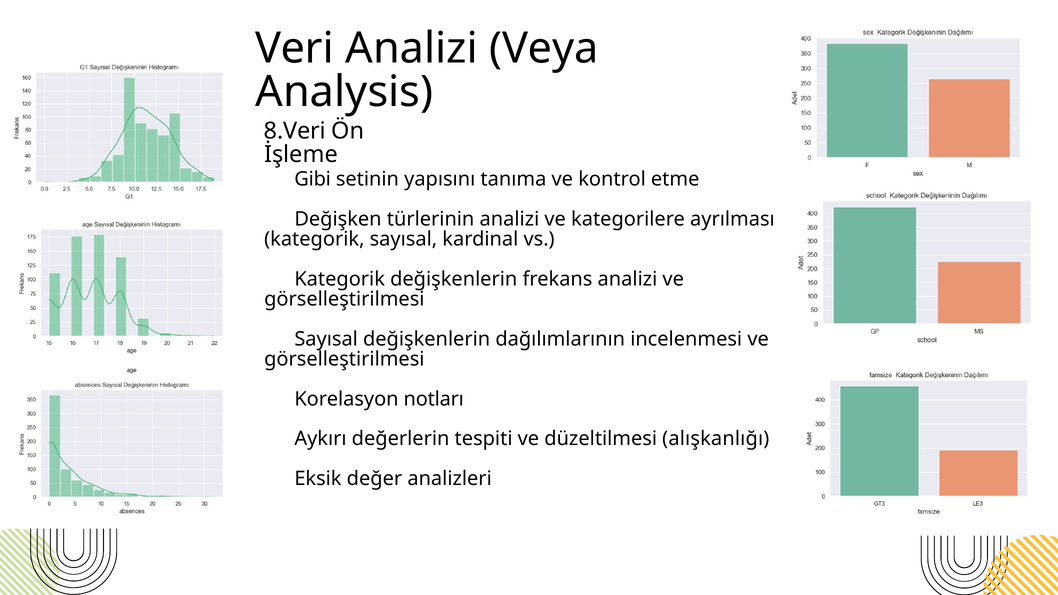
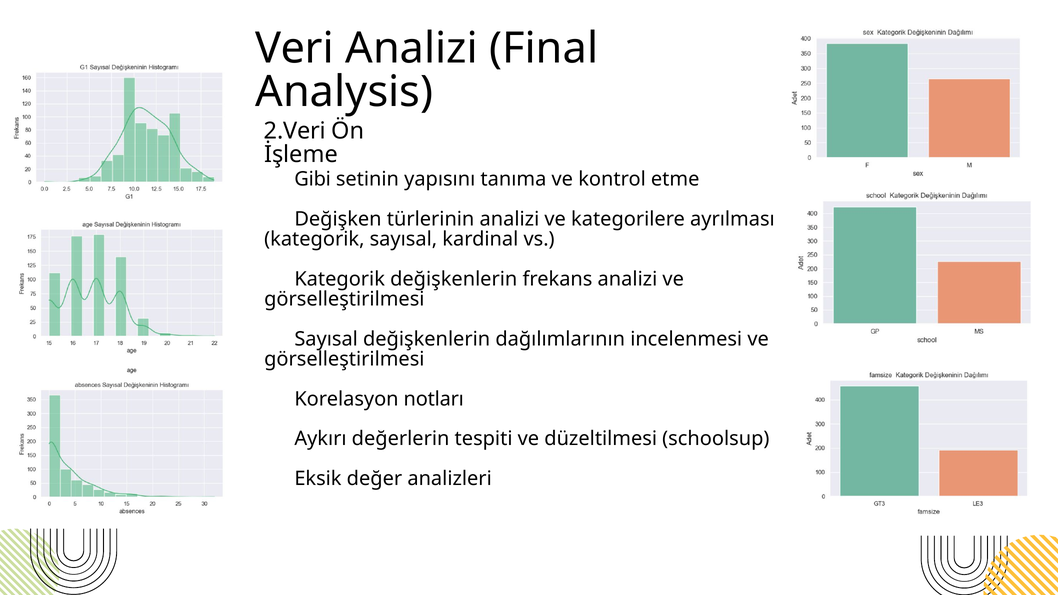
Veya: Veya -> Final
8.Veri: 8.Veri -> 2.Veri
alışkanlığı: alışkanlığı -> schoolsup
